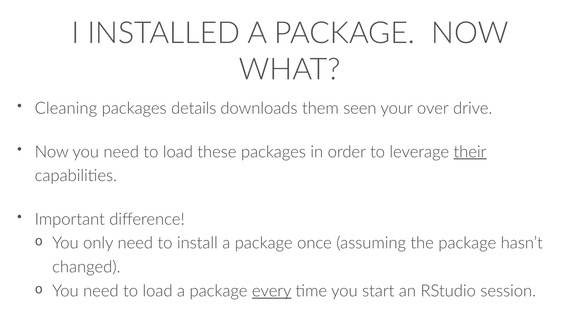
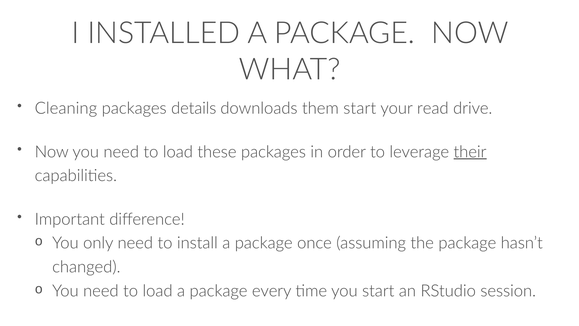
them seen: seen -> start
over: over -> read
every underline: present -> none
